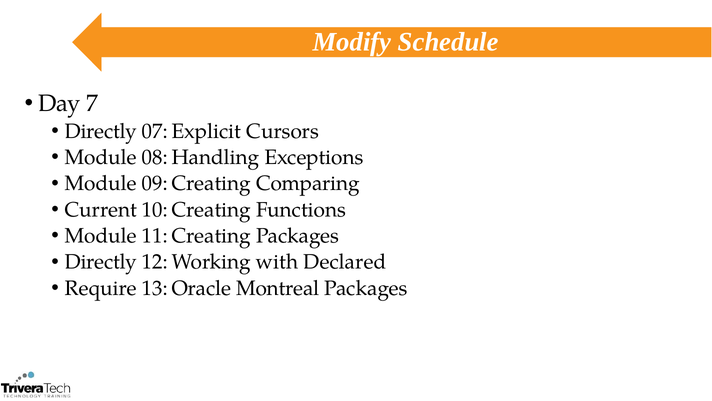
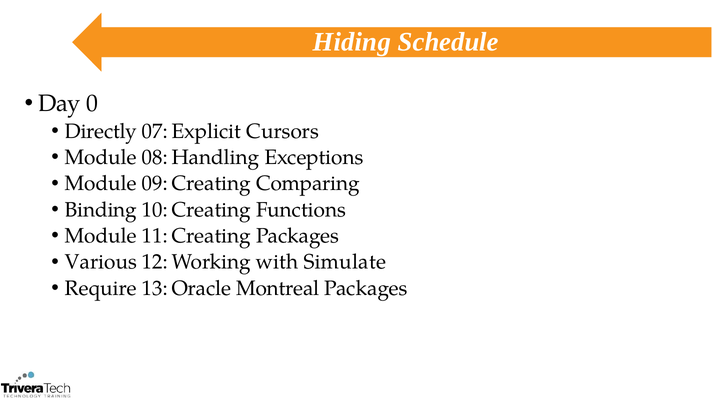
Modify: Modify -> Hiding
7: 7 -> 0
Current: Current -> Binding
Directly at (101, 262): Directly -> Various
Declared: Declared -> Simulate
